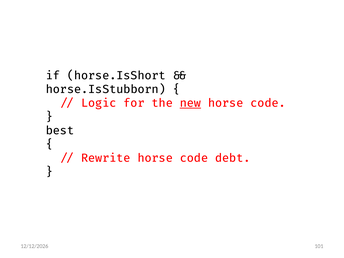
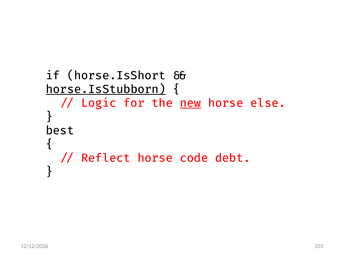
horse.IsStubborn underline: none -> present
code at (268, 103): code -> else
Rewrite: Rewrite -> Reflect
